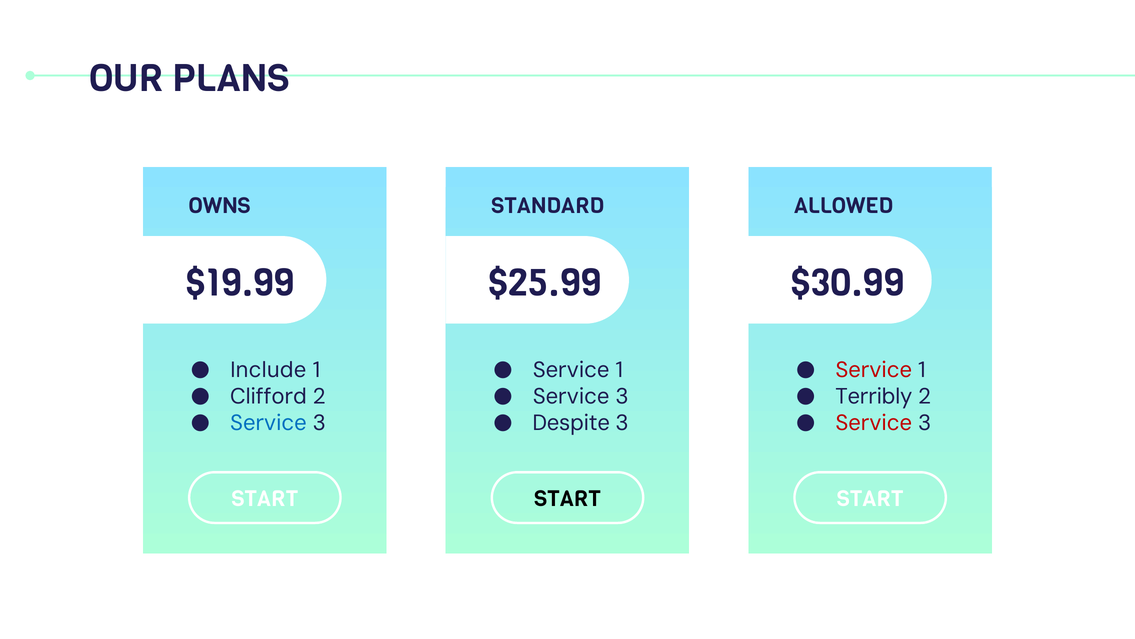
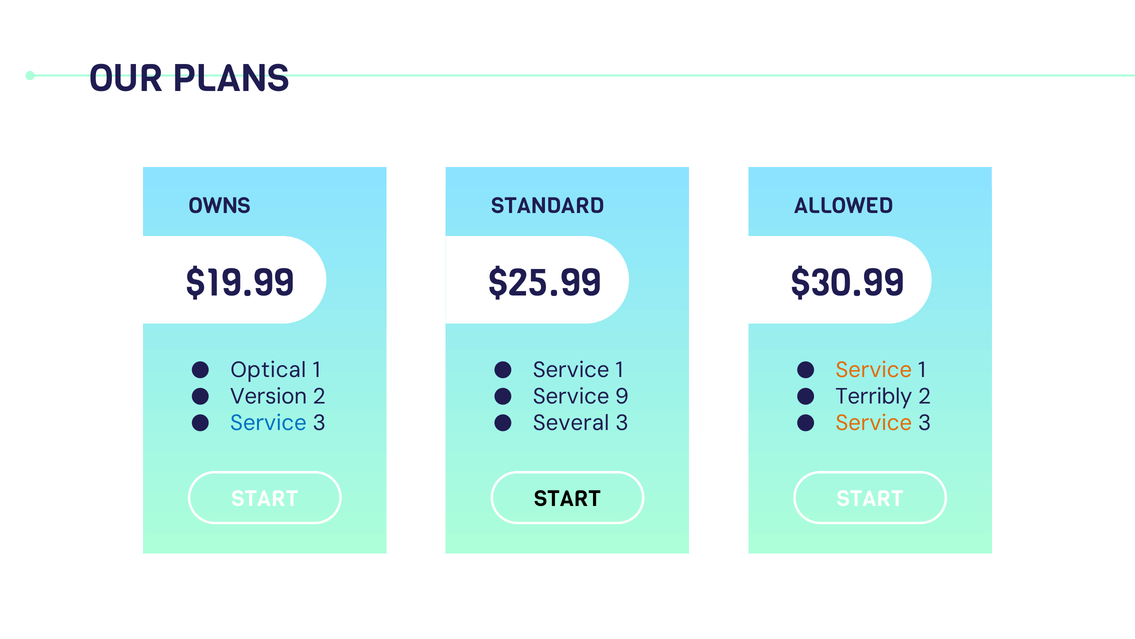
Include: Include -> Optical
Service at (874, 370) colour: red -> orange
Clifford: Clifford -> Version
3 at (622, 396): 3 -> 9
Despite: Despite -> Several
Service at (874, 423) colour: red -> orange
